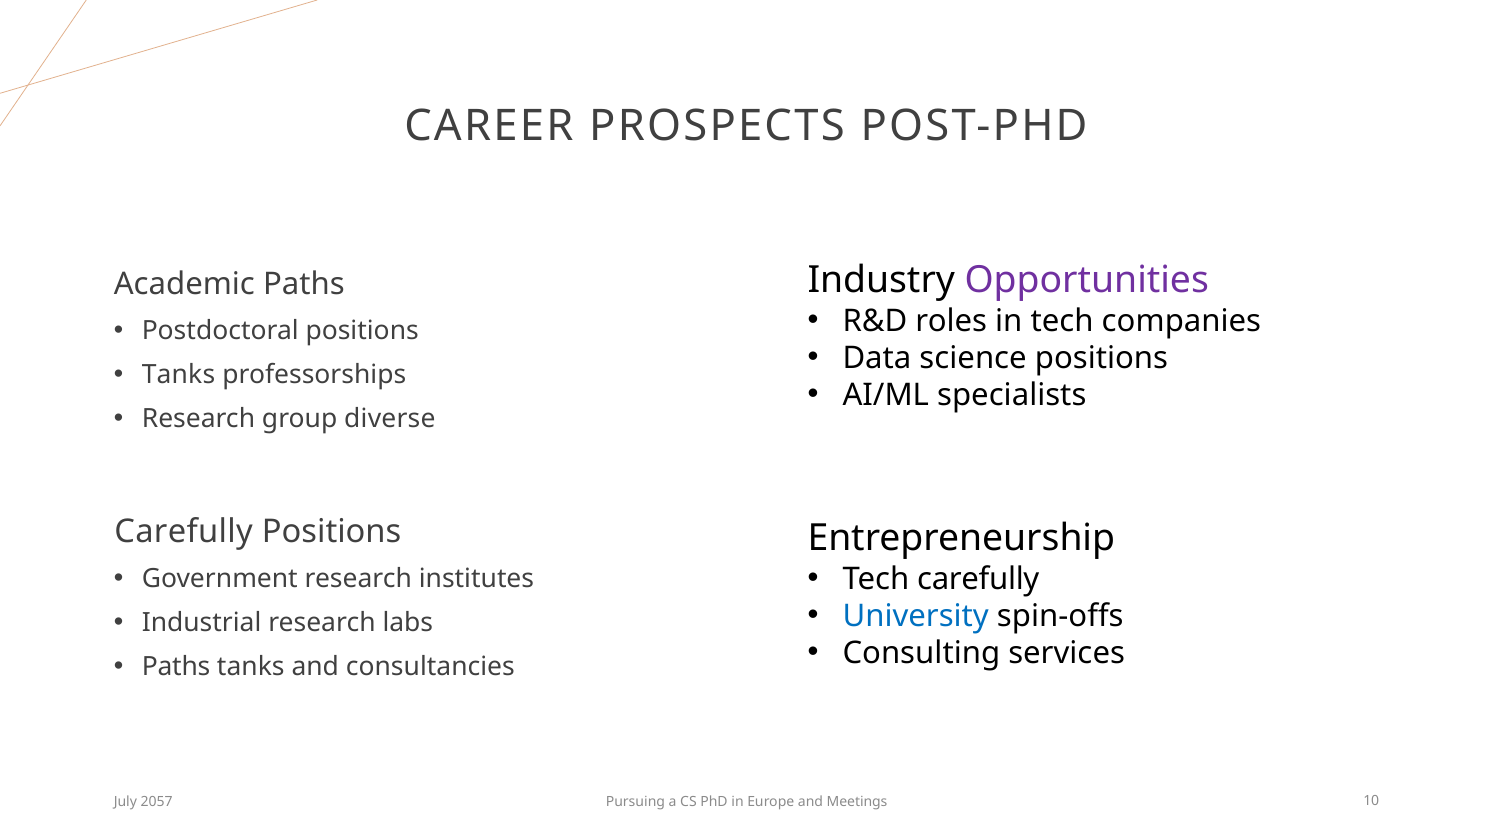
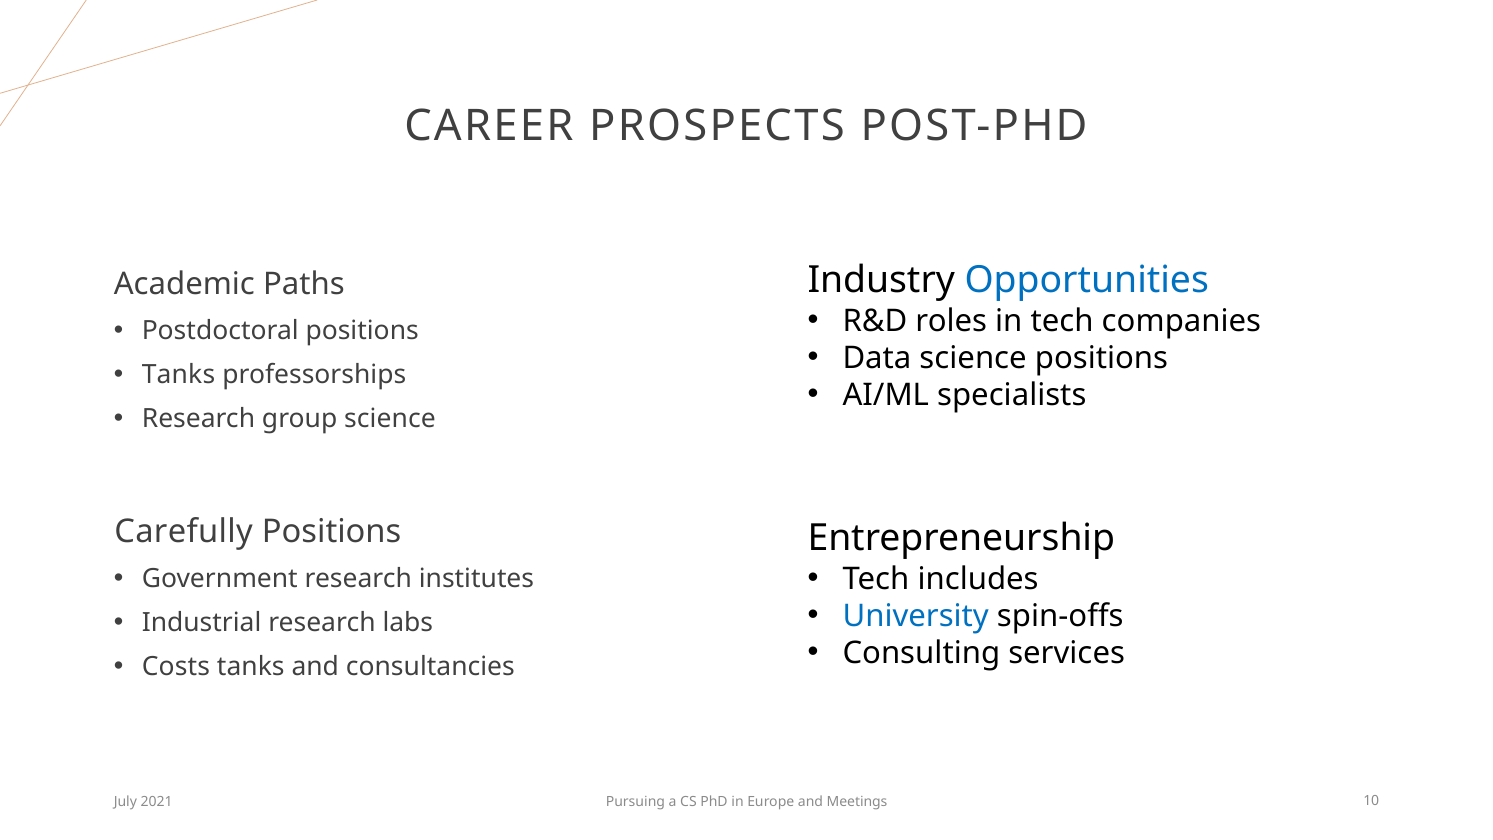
Opportunities colour: purple -> blue
group diverse: diverse -> science
Tech carefully: carefully -> includes
Paths at (176, 667): Paths -> Costs
2057: 2057 -> 2021
